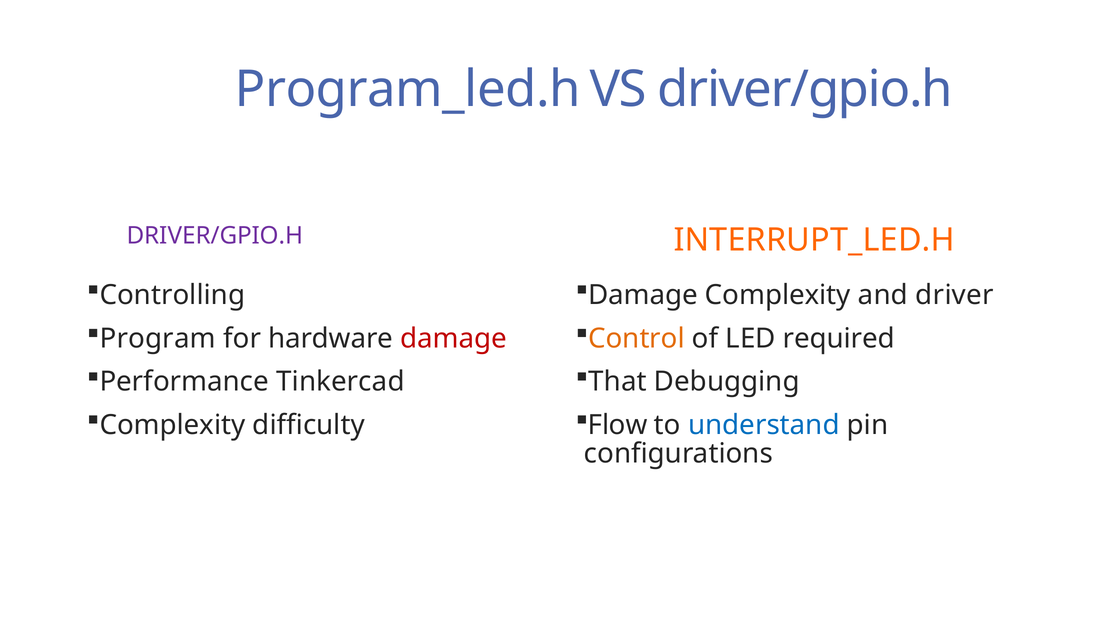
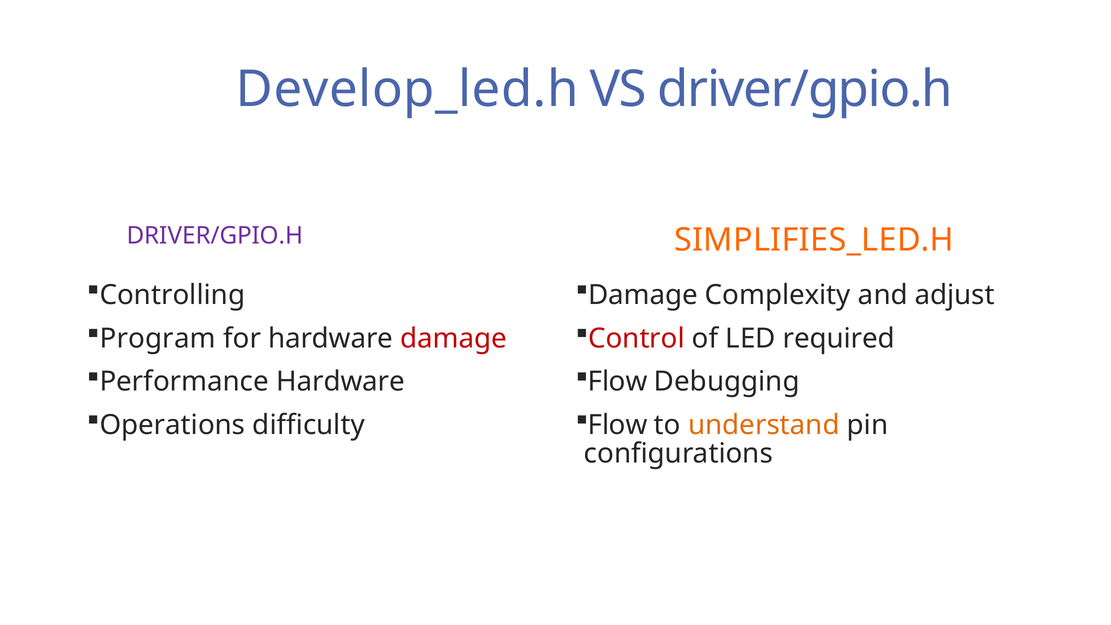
Program_led.h: Program_led.h -> Develop_led.h
INTERRUPT_LED.H: INTERRUPT_LED.H -> SIMPLIFIES_LED.H
driver: driver -> adjust
Control colour: orange -> red
Performance Tinkercad: Tinkercad -> Hardware
That at (617, 382): That -> Flow
Complexity at (172, 425): Complexity -> Operations
understand colour: blue -> orange
